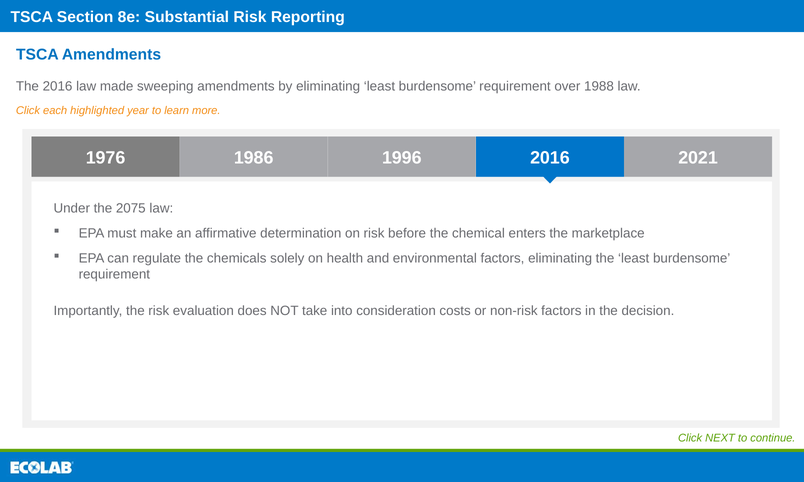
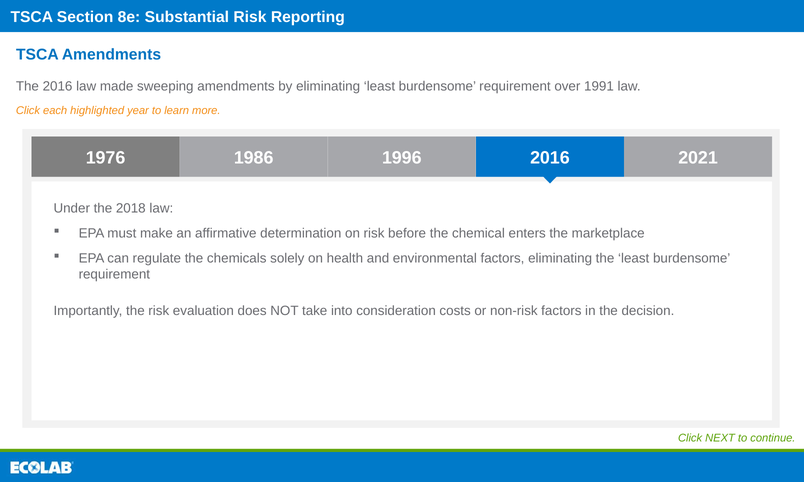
1988: 1988 -> 1991
2075: 2075 -> 2018
